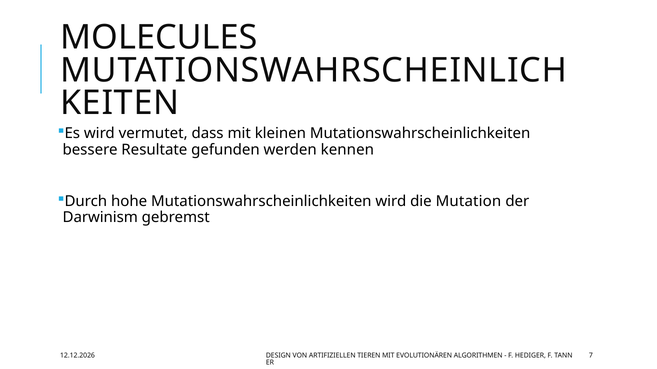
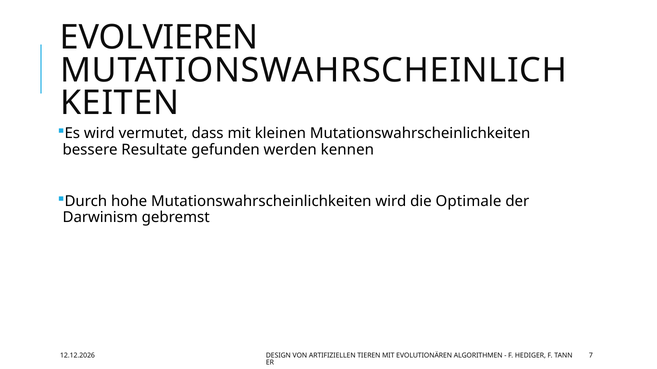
MOLECULES: MOLECULES -> EVOLVIEREN
Mutation: Mutation -> Optimale
